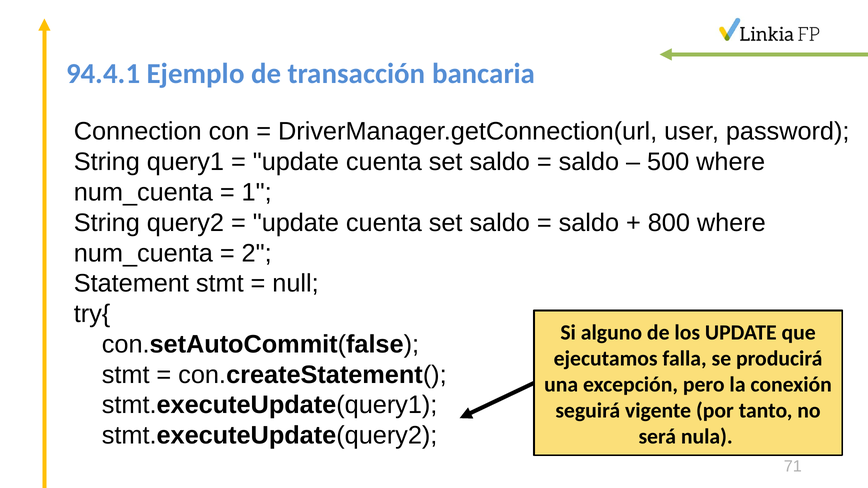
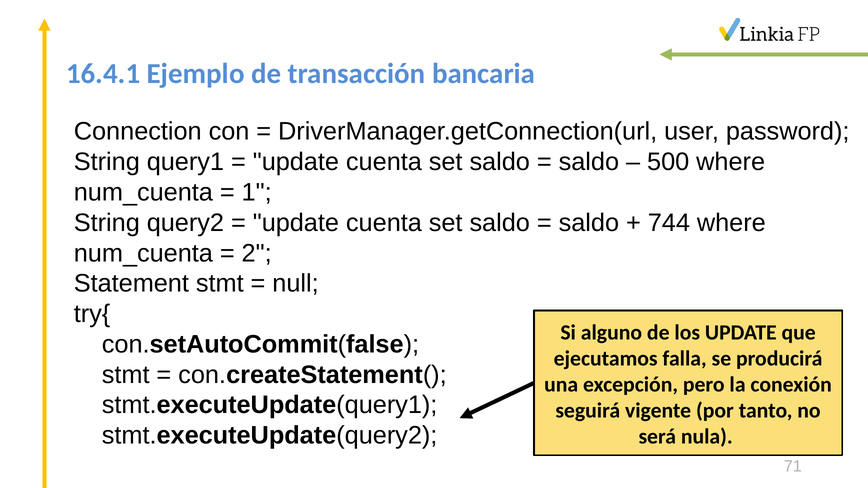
94.4.1: 94.4.1 -> 16.4.1
800: 800 -> 744
